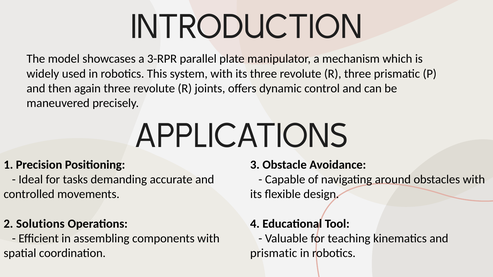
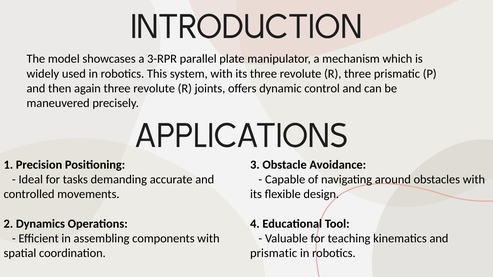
Solutions: Solutions -> Dynamics
